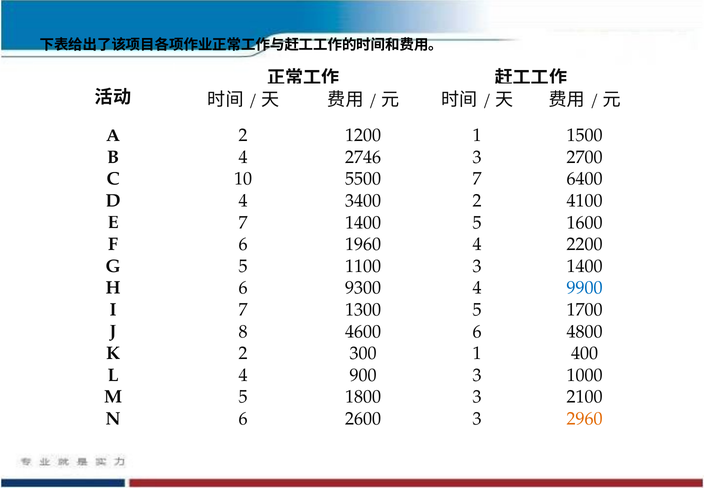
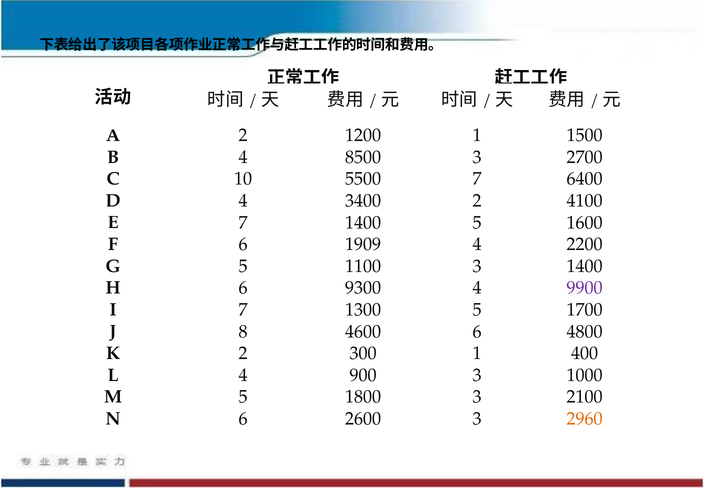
2746: 2746 -> 8500
1960: 1960 -> 1909
9900 colour: blue -> purple
